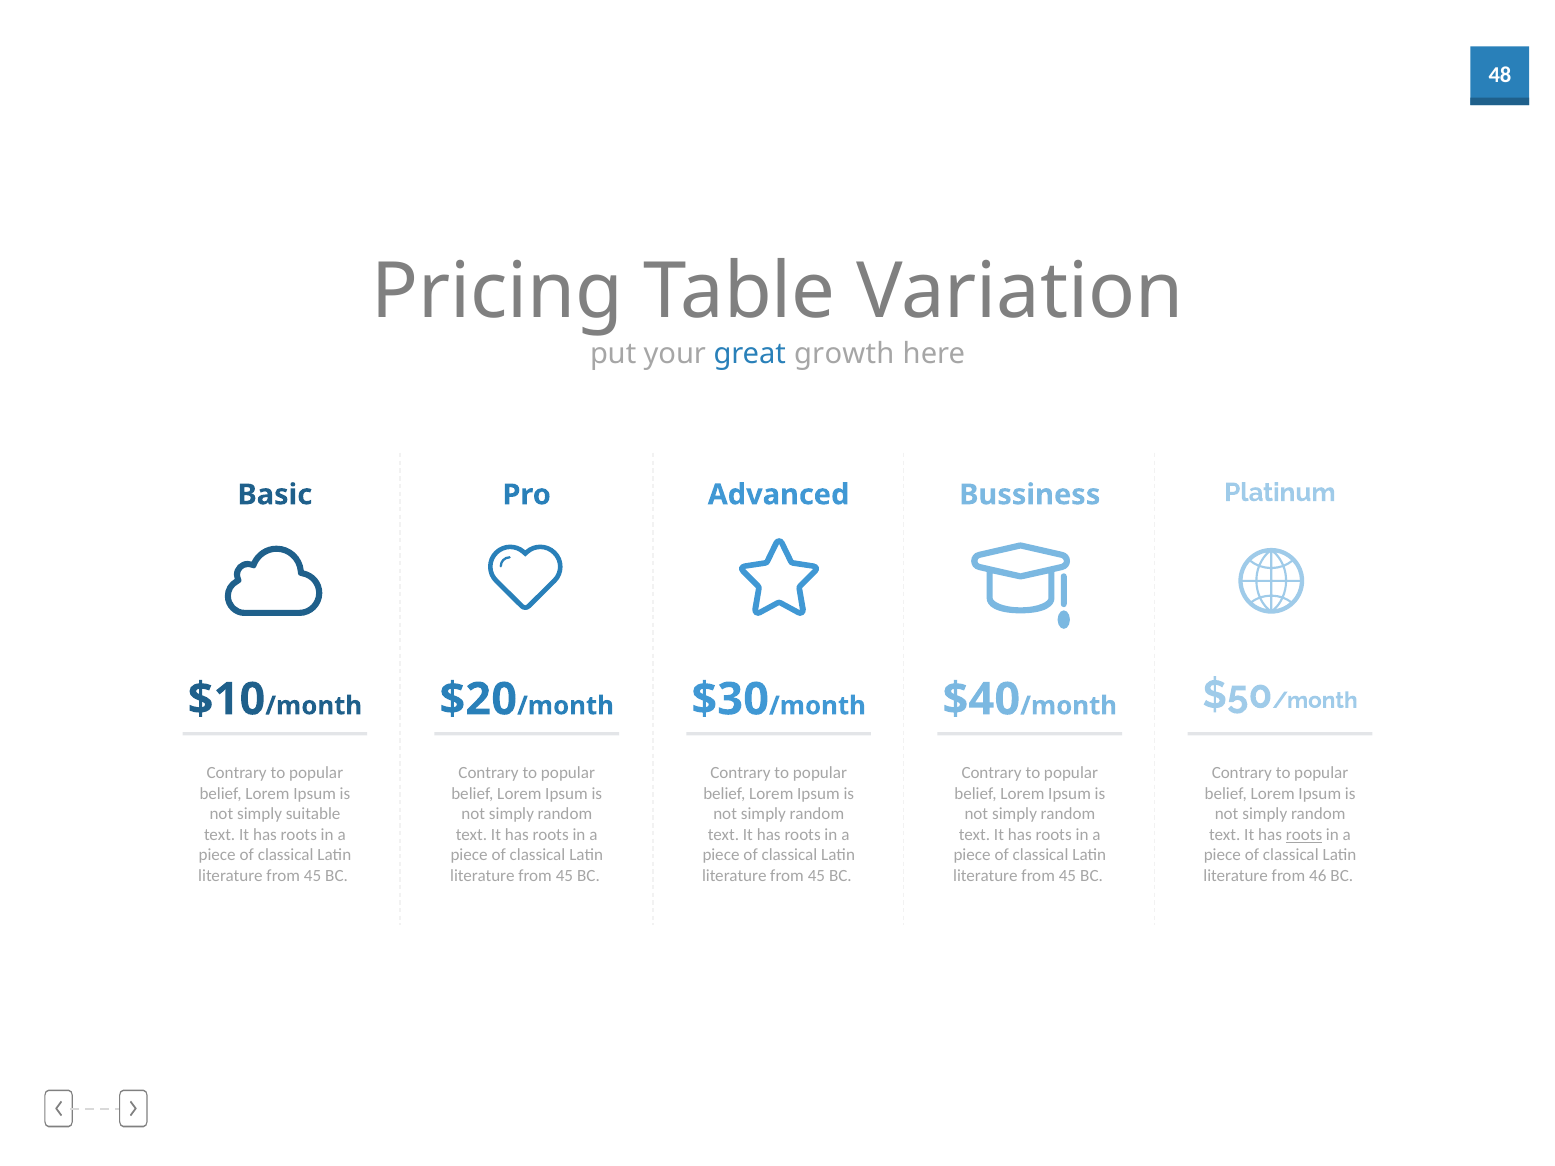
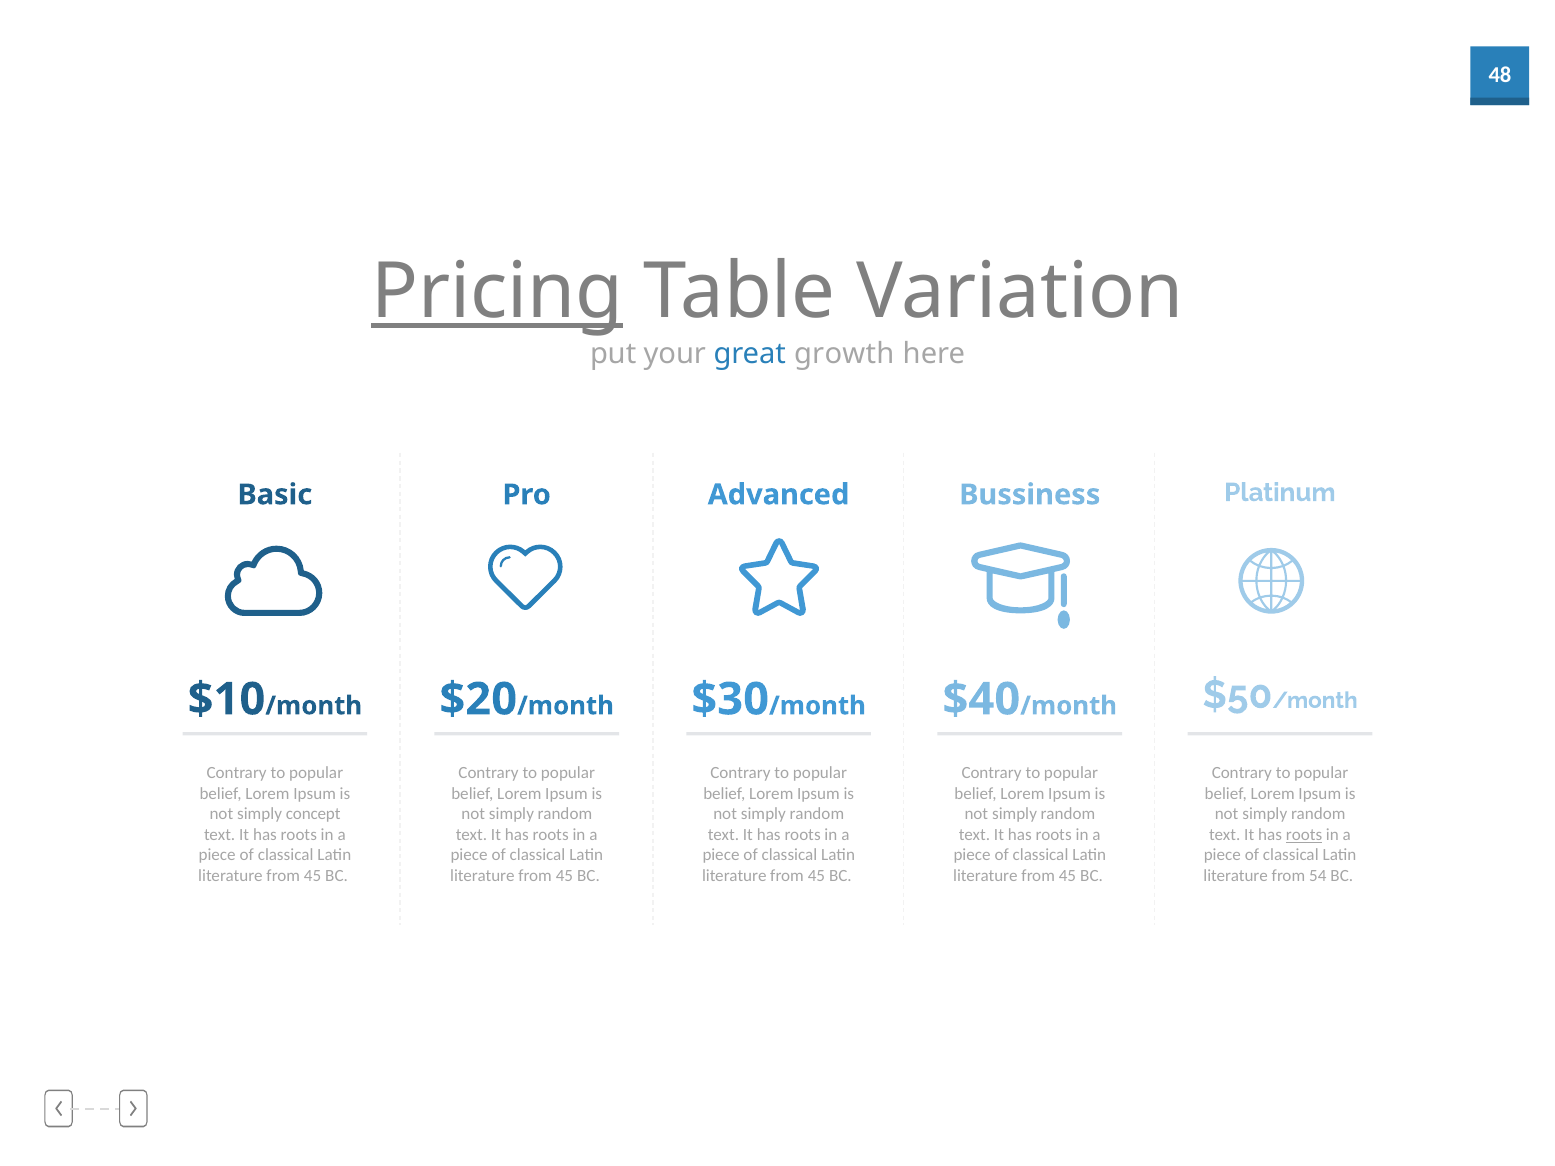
Pricing underline: none -> present
suitable: suitable -> concept
46: 46 -> 54
